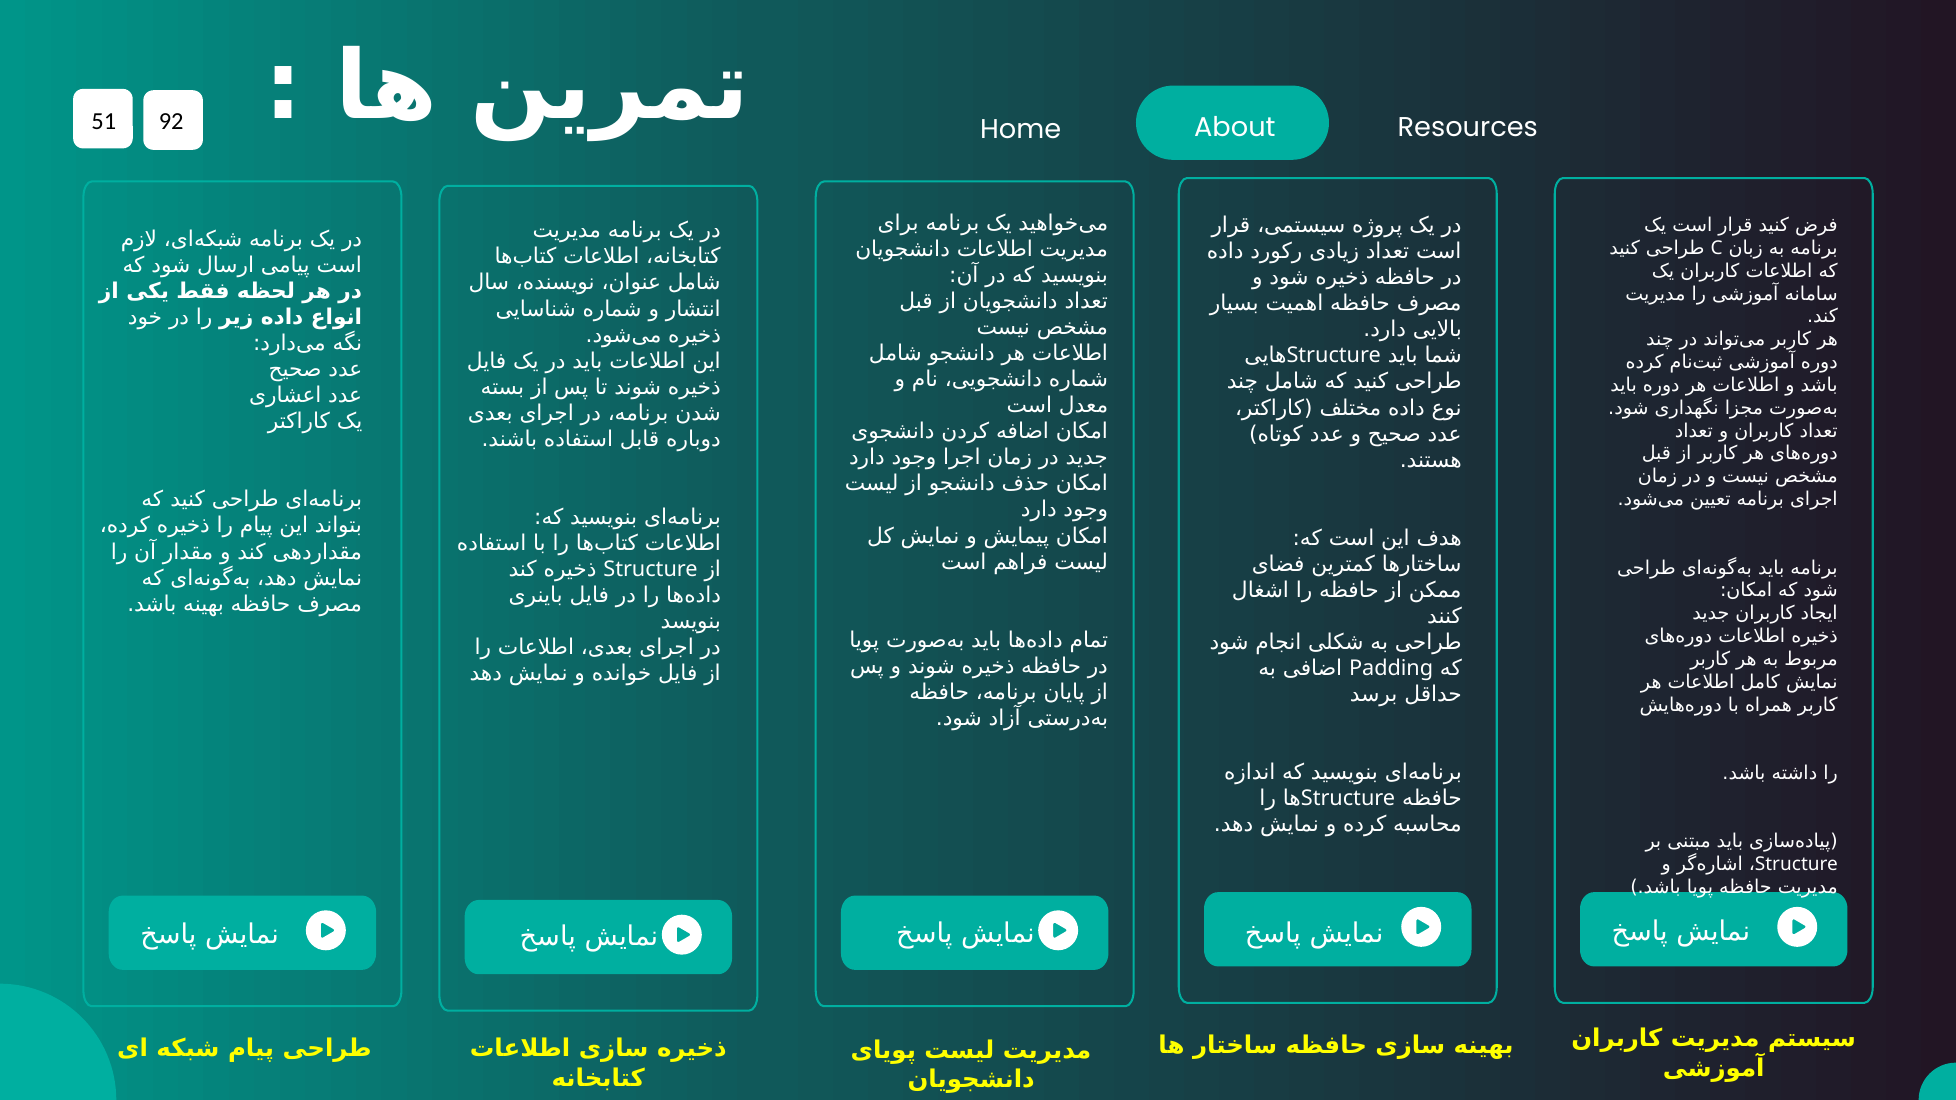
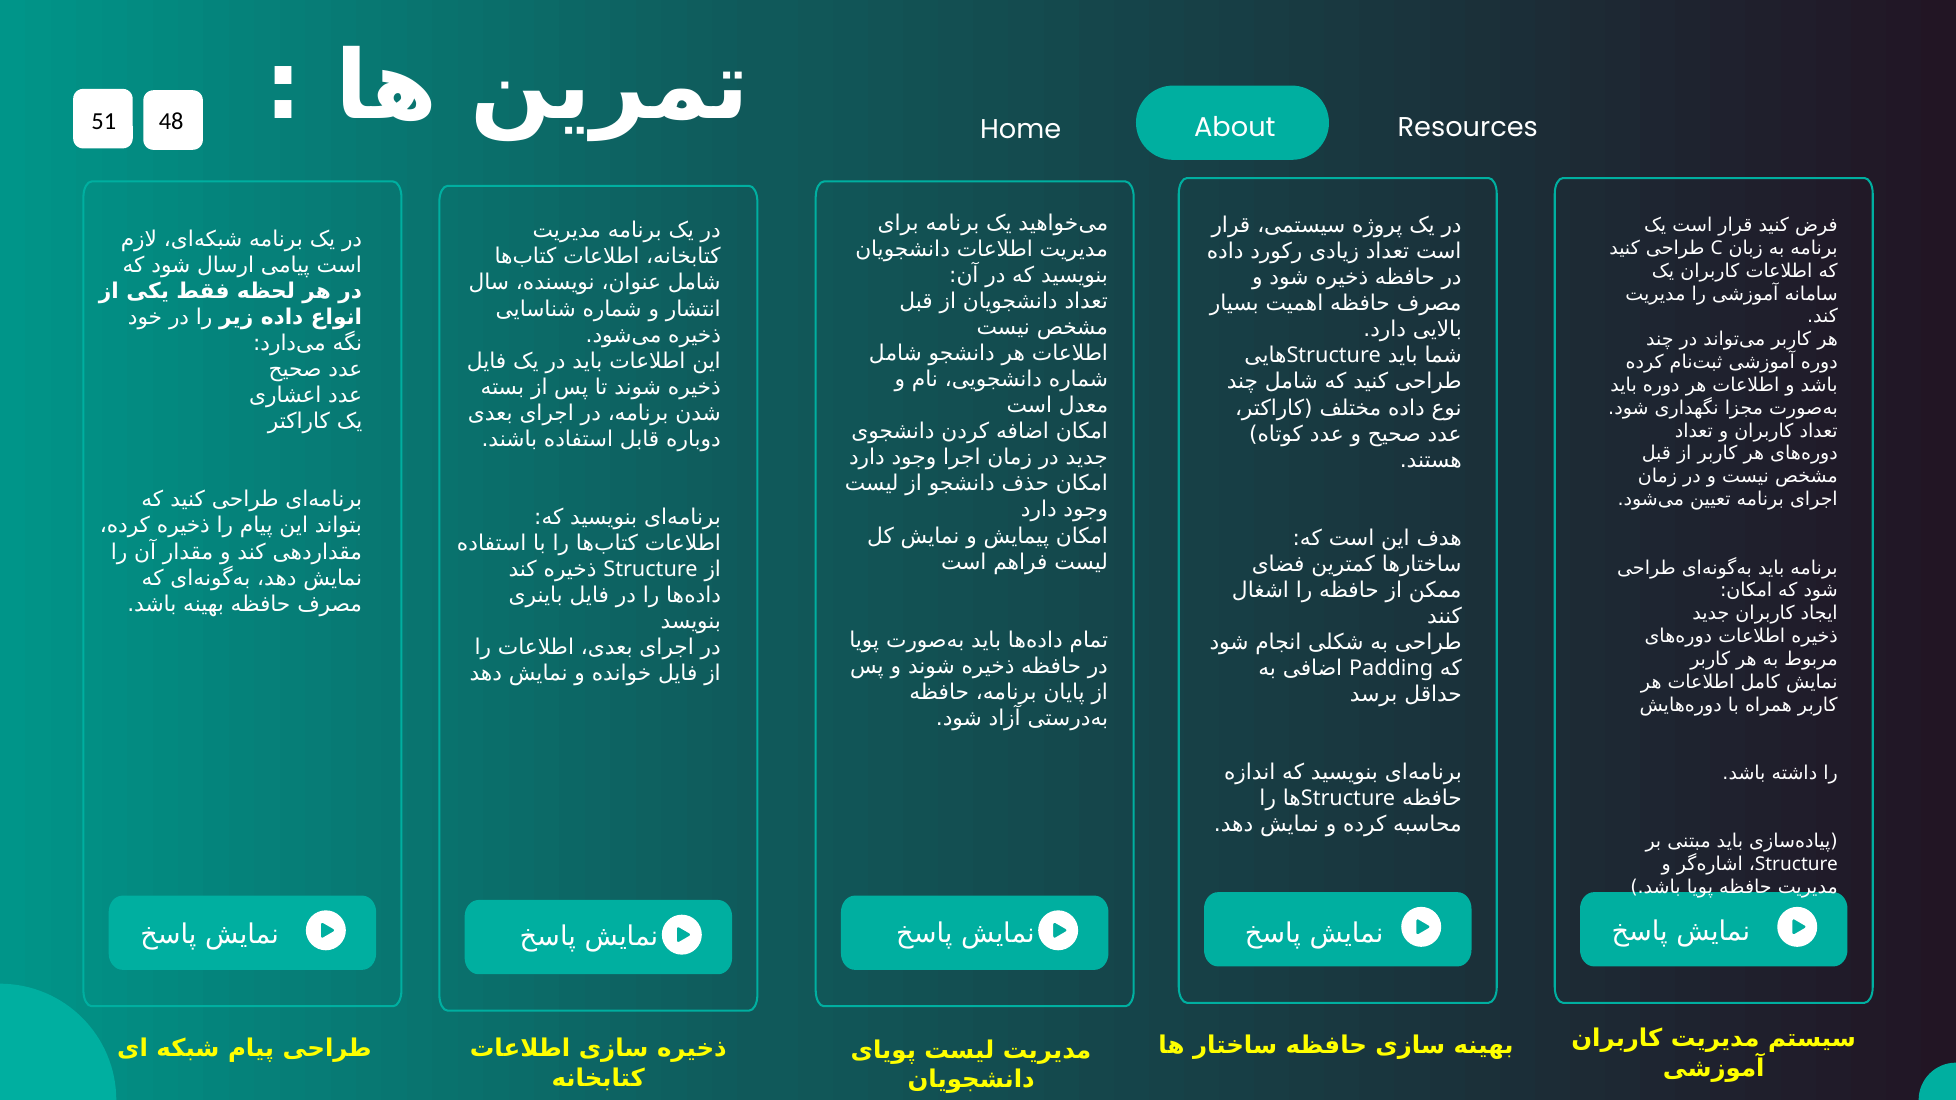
92: 92 -> 48
